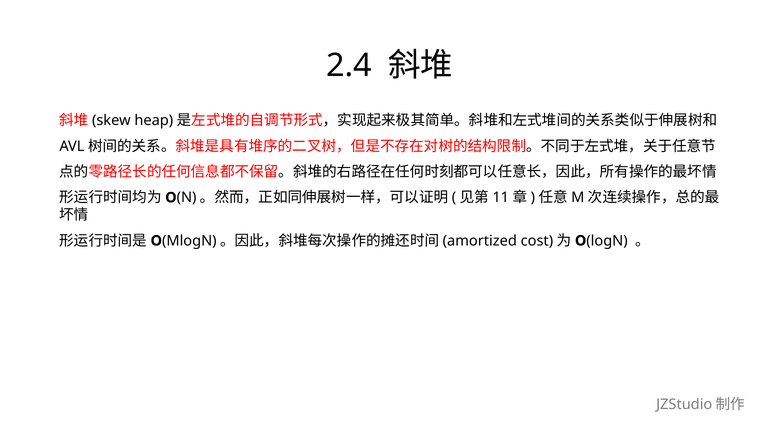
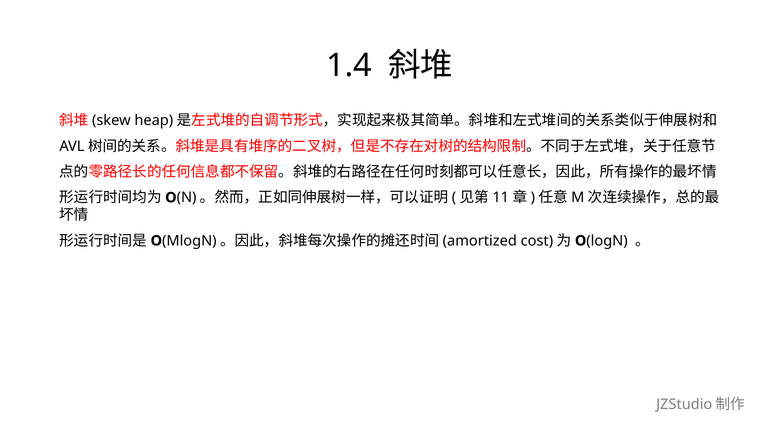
2.4: 2.4 -> 1.4
